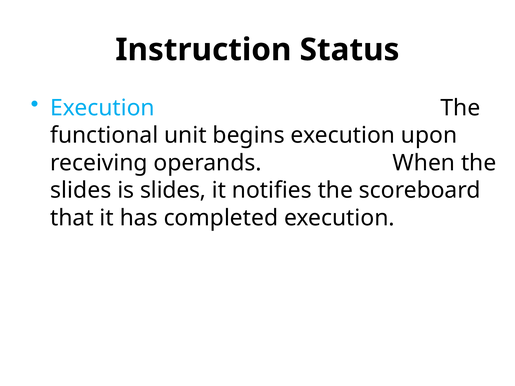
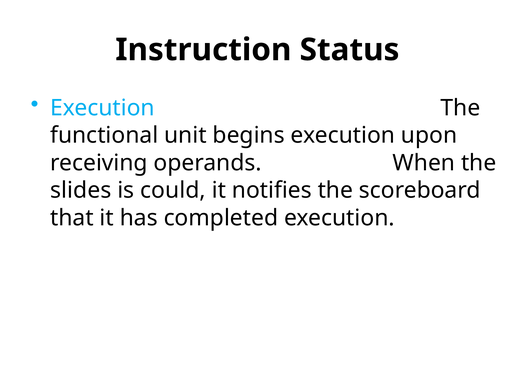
is slides: slides -> could
